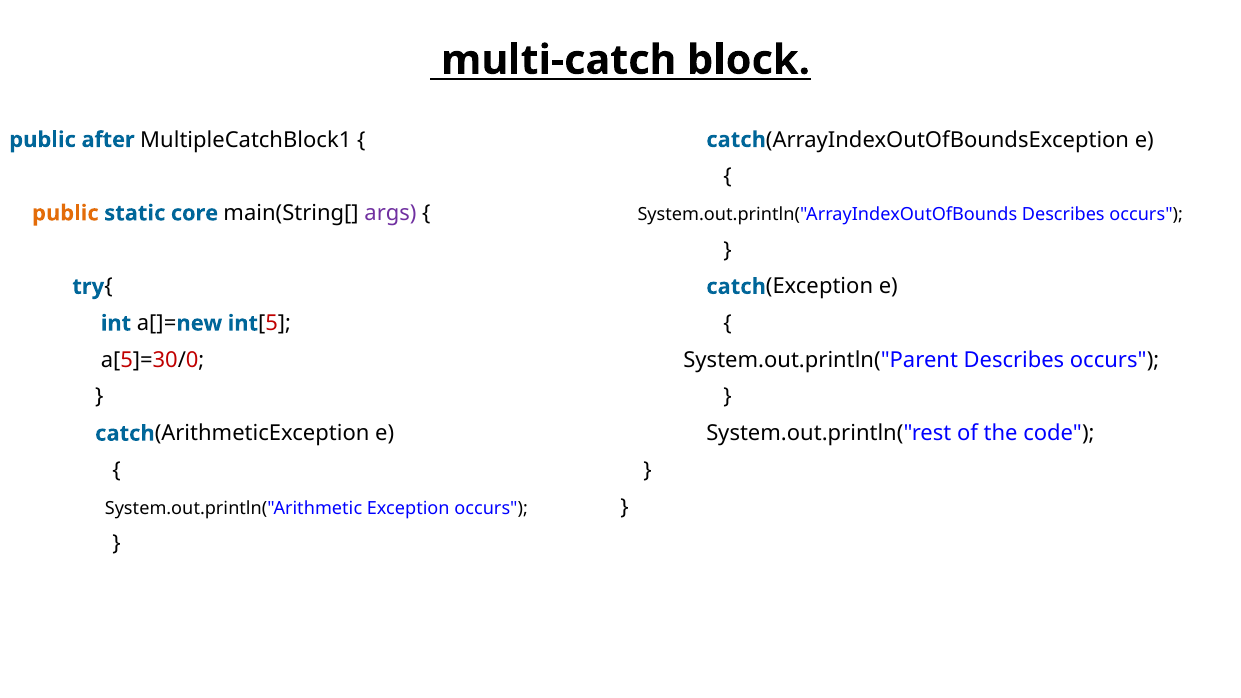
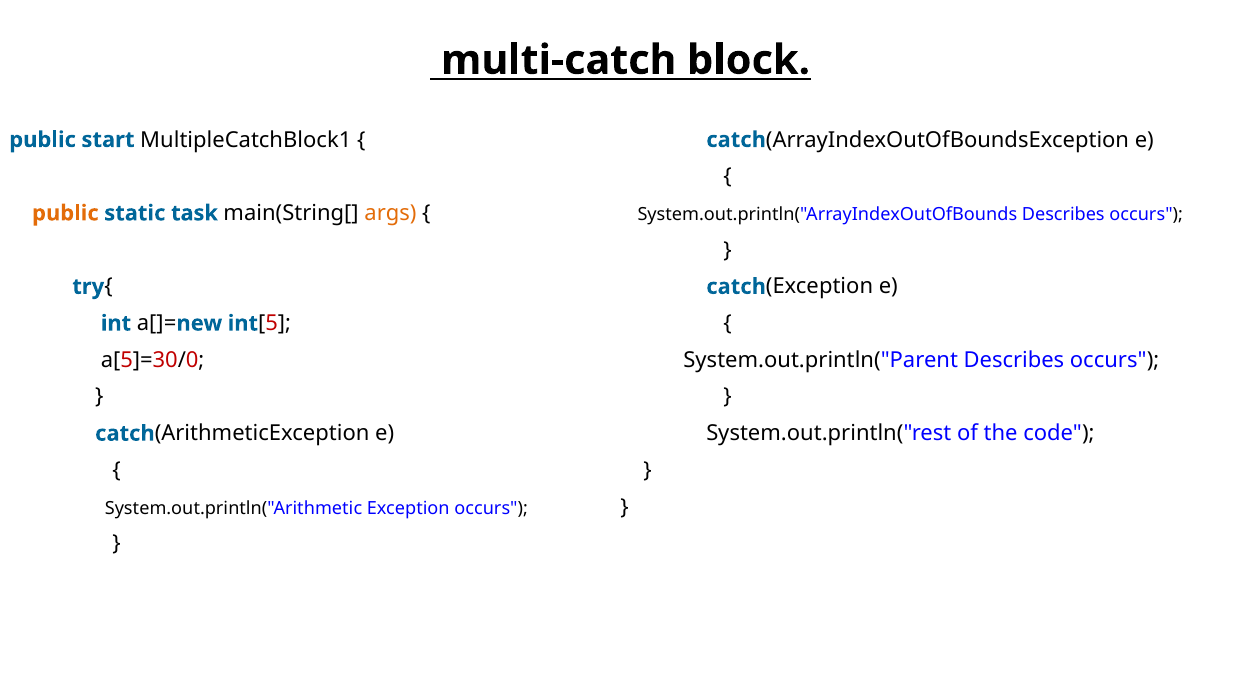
after: after -> start
core: core -> task
args colour: purple -> orange
